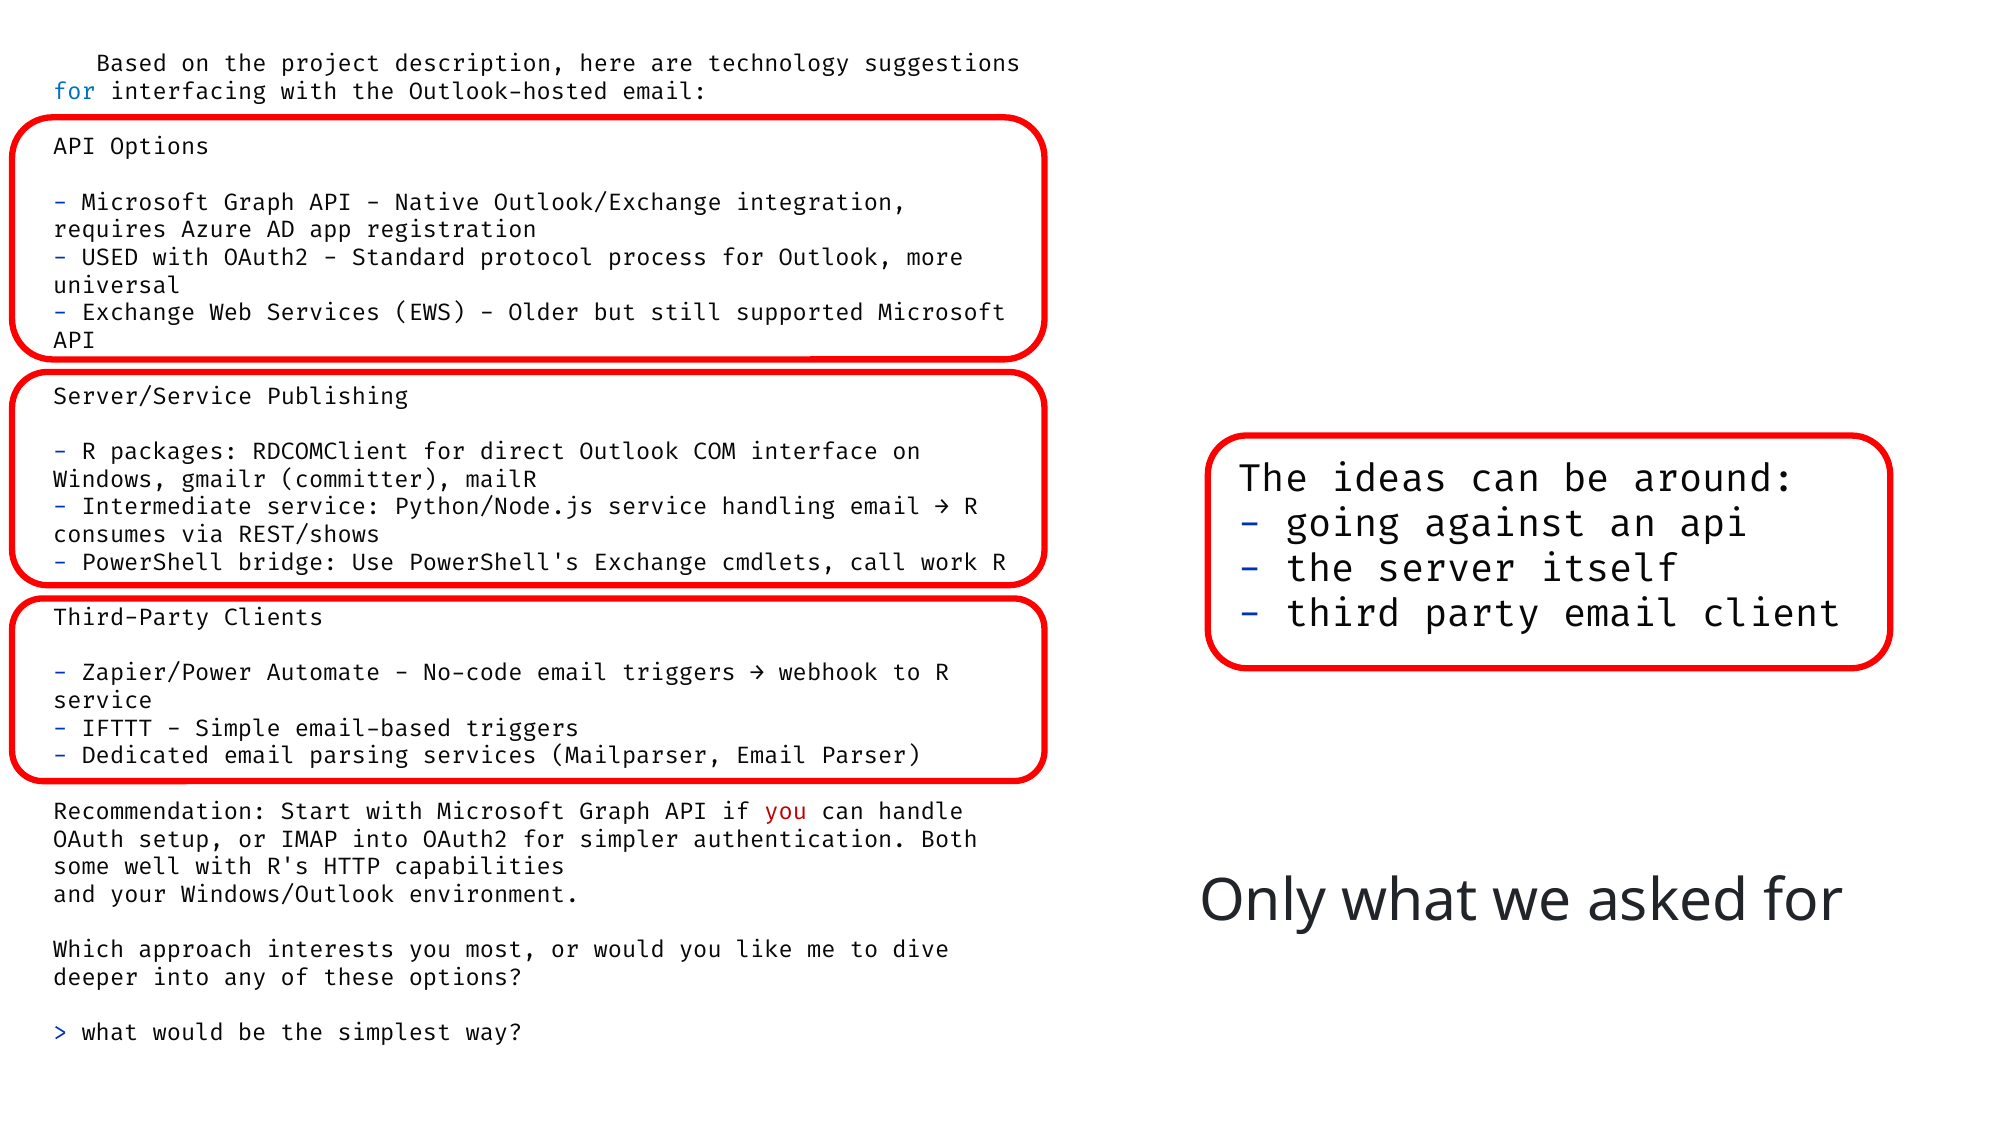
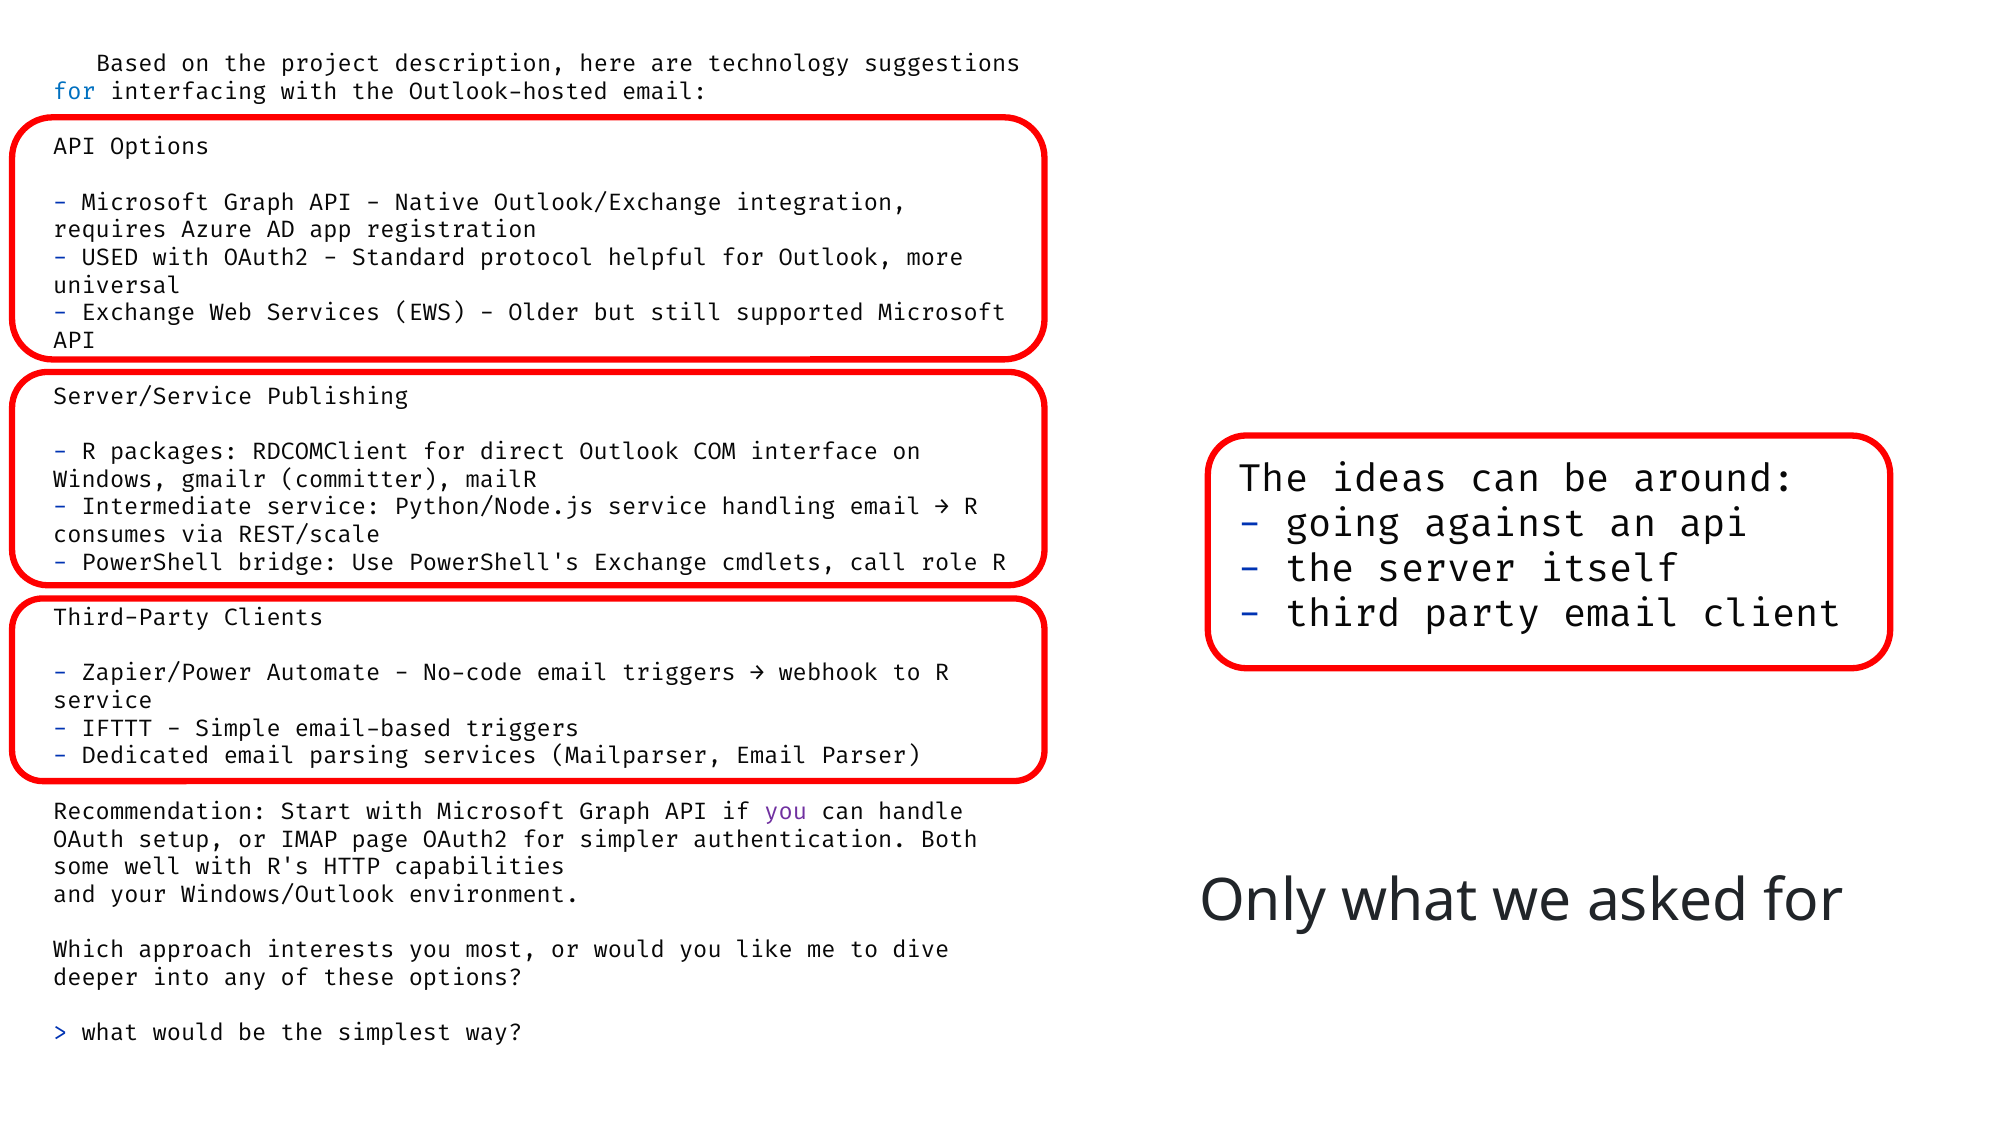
process: process -> helpful
REST/shows: REST/shows -> REST/scale
work: work -> role
you at (786, 812) colour: red -> purple
IMAP into: into -> page
